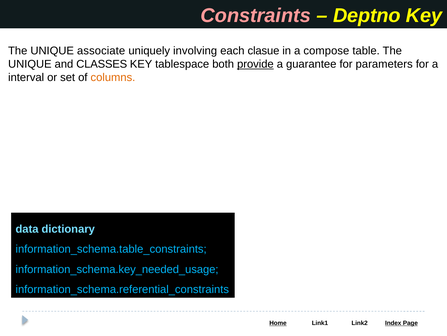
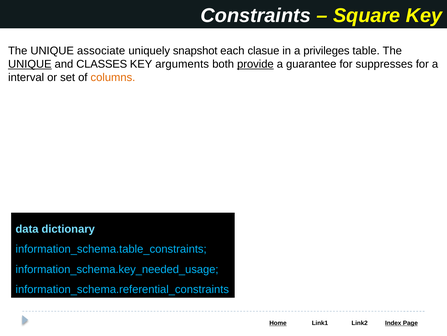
Constraints colour: pink -> white
Deptno: Deptno -> Square
involving: involving -> snapshot
compose: compose -> privileges
UNIQUE at (30, 64) underline: none -> present
tablespace: tablespace -> arguments
parameters: parameters -> suppresses
